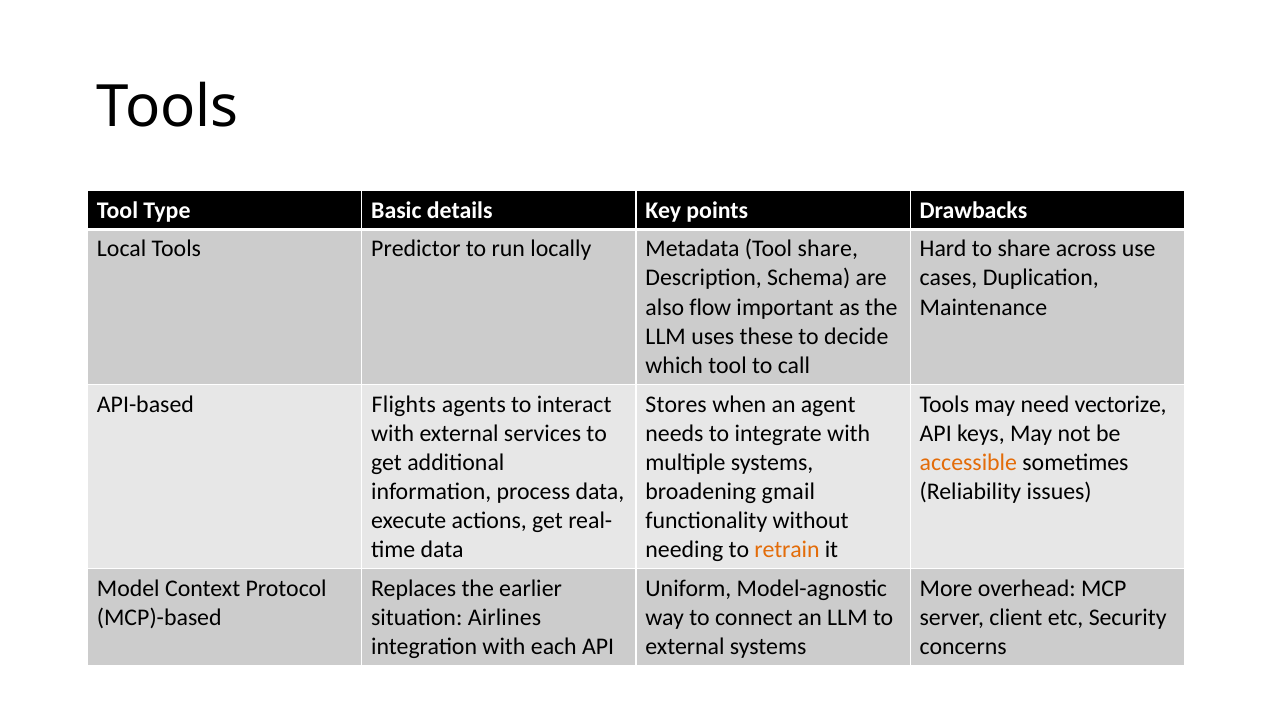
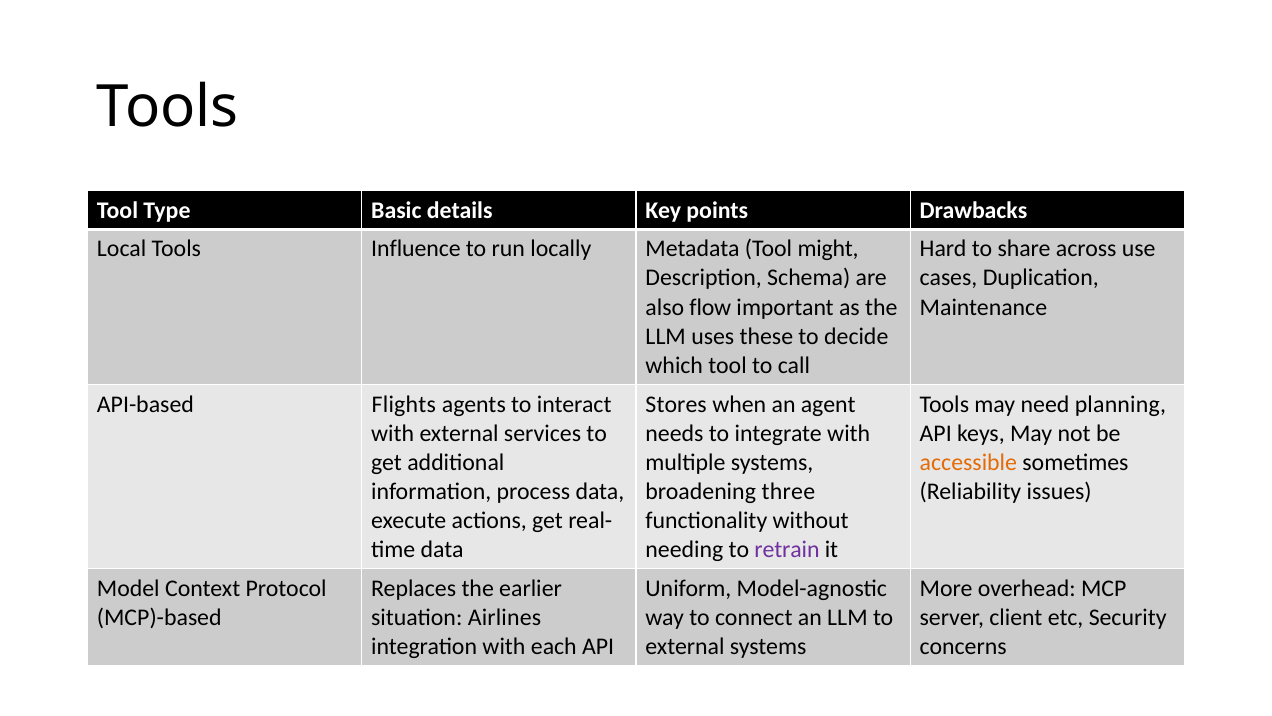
Predictor: Predictor -> Influence
Tool share: share -> might
vectorize: vectorize -> planning
gmail: gmail -> three
retrain colour: orange -> purple
